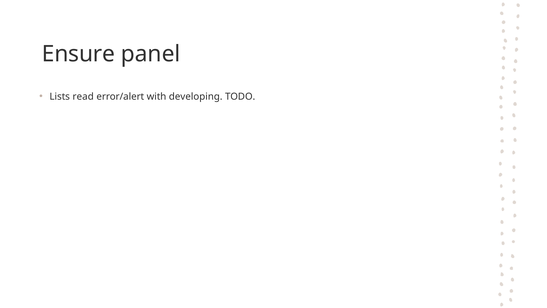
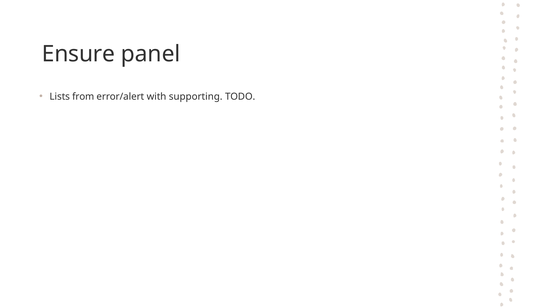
read: read -> from
developing: developing -> supporting
